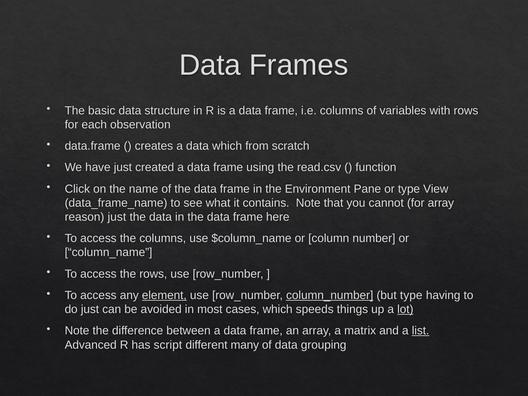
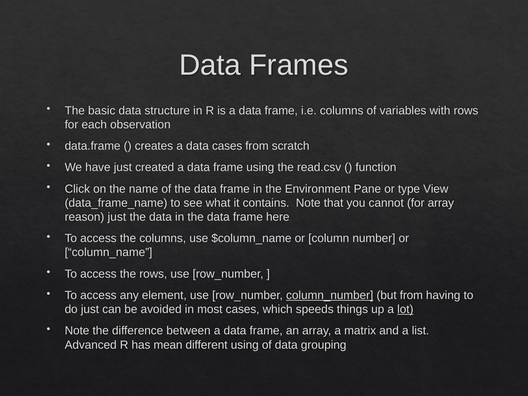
data which: which -> cases
element underline: present -> none
but type: type -> from
list underline: present -> none
script: script -> mean
different many: many -> using
